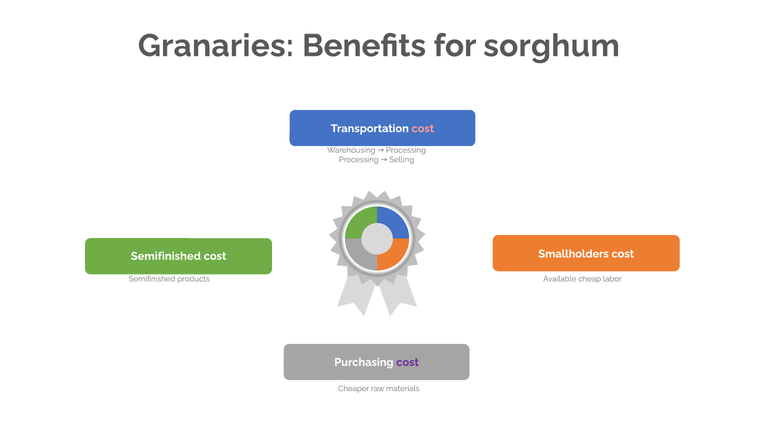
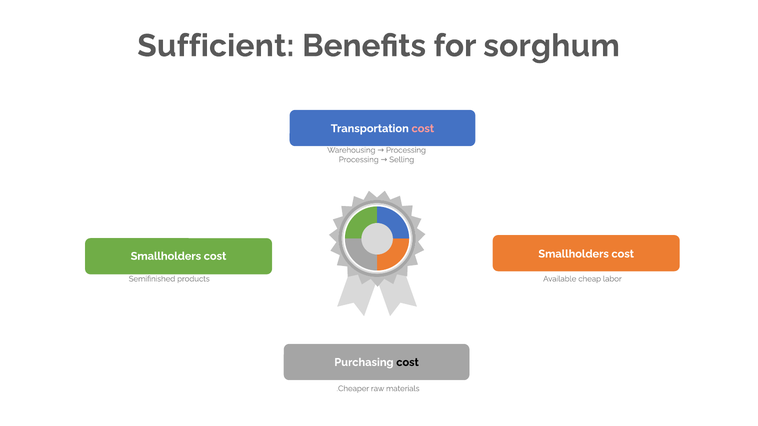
Granaries: Granaries -> Sufficient
Semifinished at (166, 256): Semifinished -> Smallholders
cost at (408, 363) colour: purple -> black
